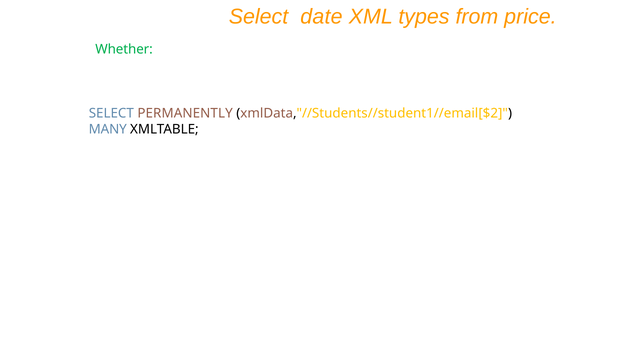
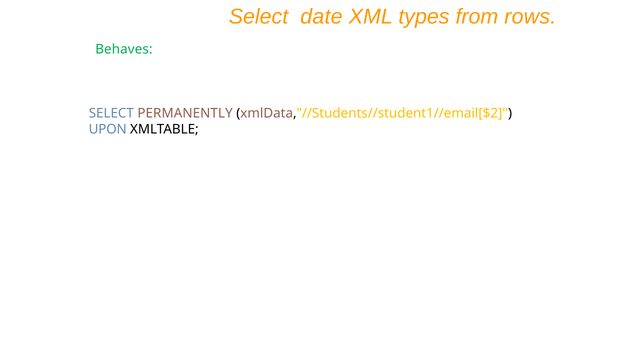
price: price -> rows
Whether: Whether -> Behaves
MANY: MANY -> UPON
